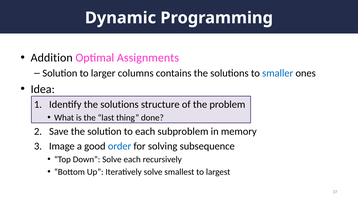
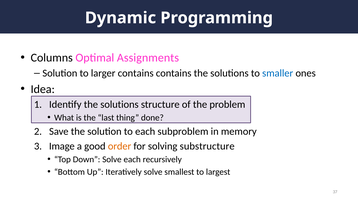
Addition: Addition -> Columns
larger columns: columns -> contains
order colour: blue -> orange
subsequence: subsequence -> substructure
